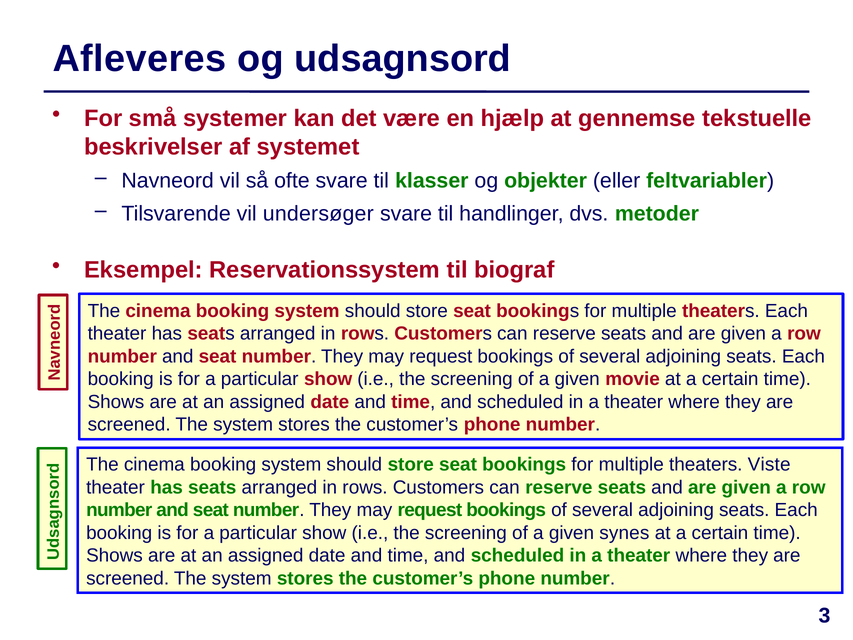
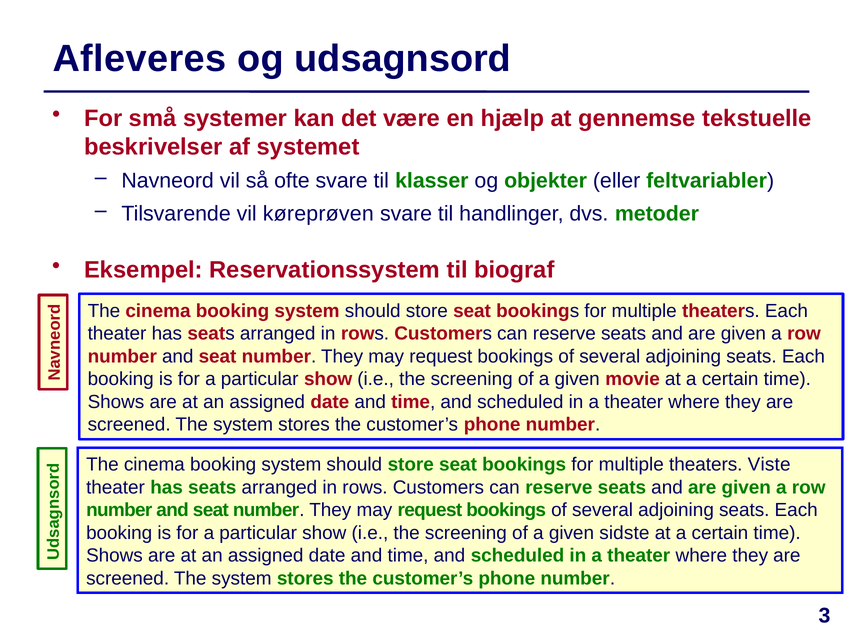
undersøger: undersøger -> køreprøven
synes: synes -> sidste
